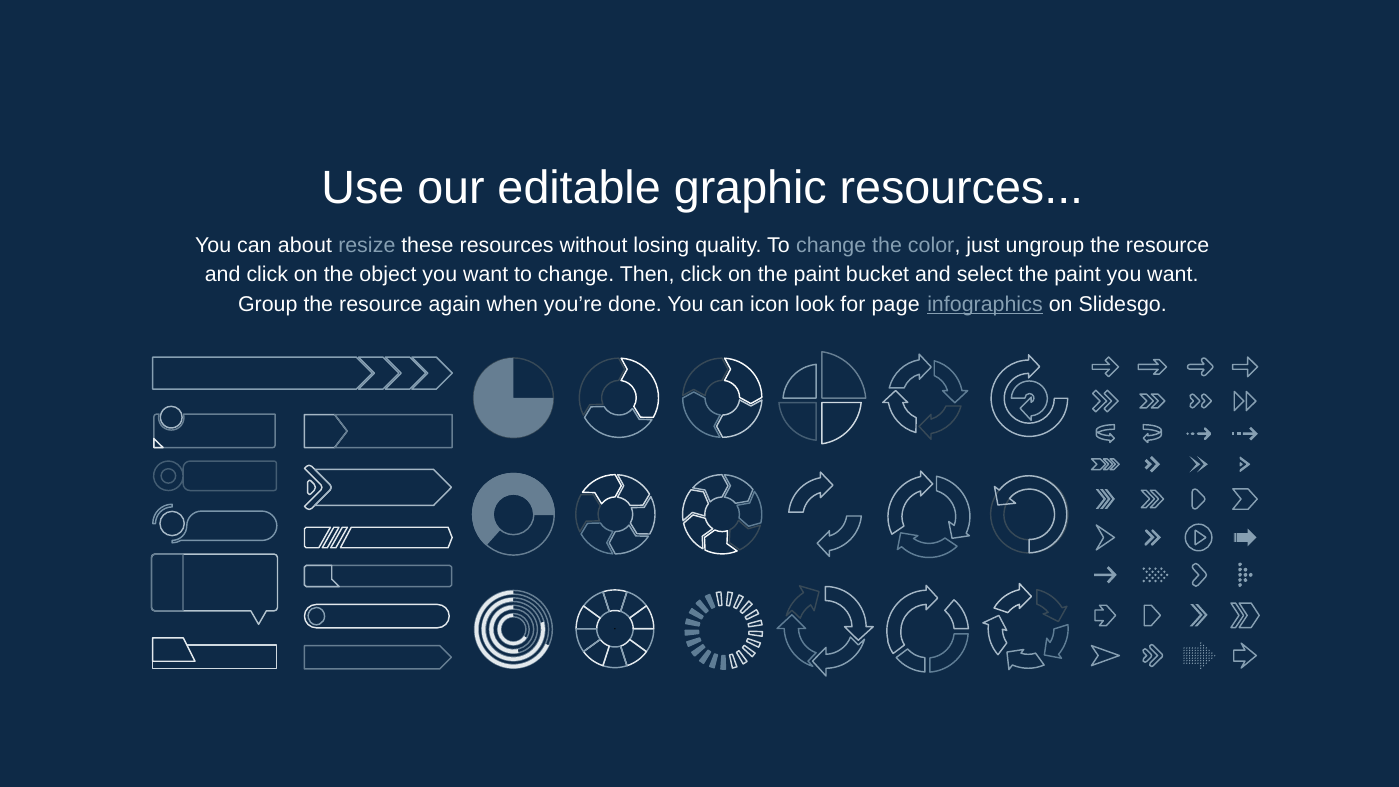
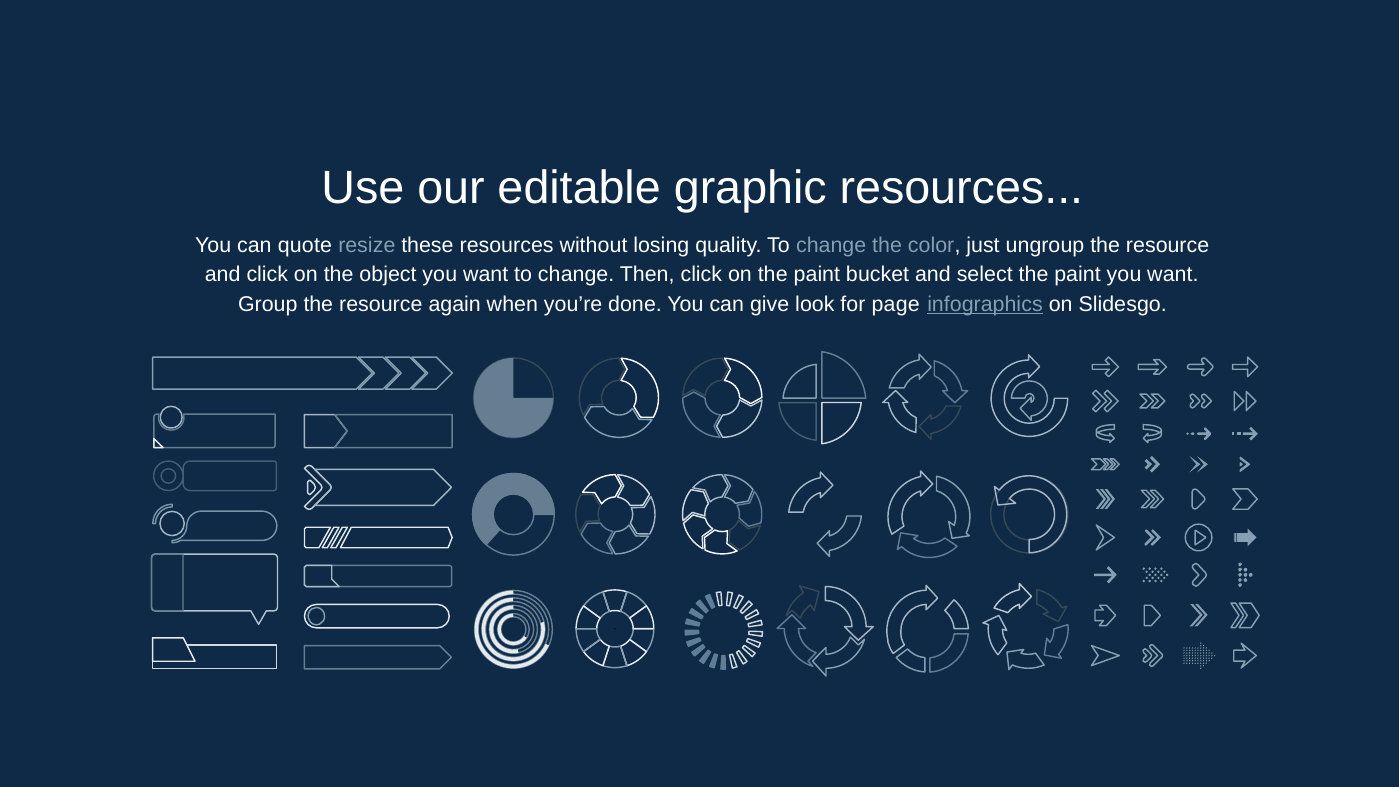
about: about -> quote
icon: icon -> give
